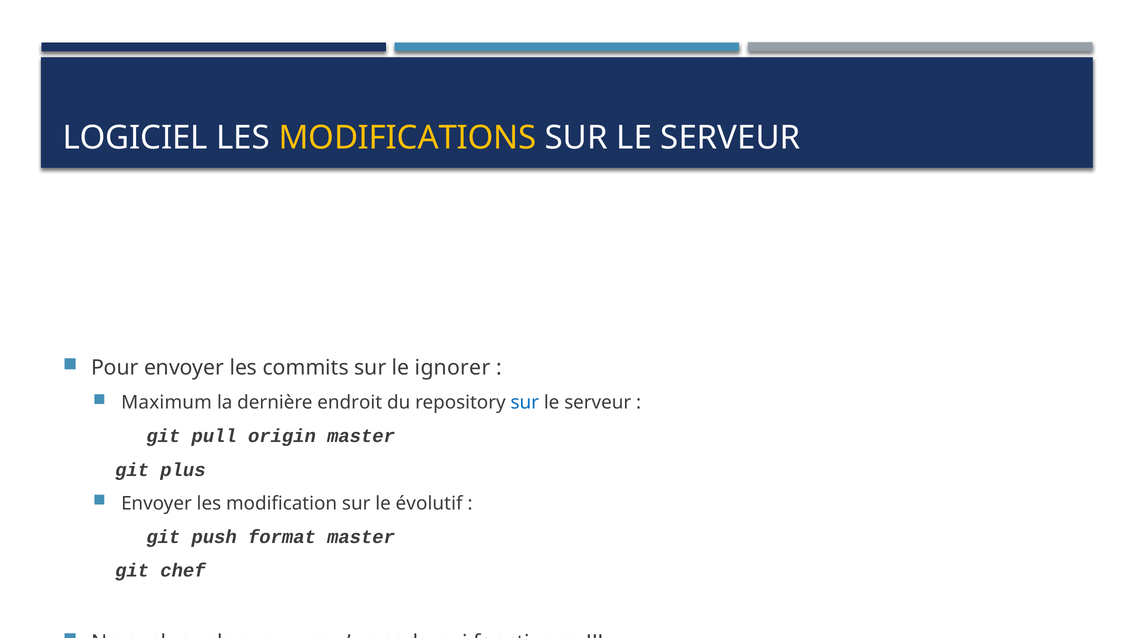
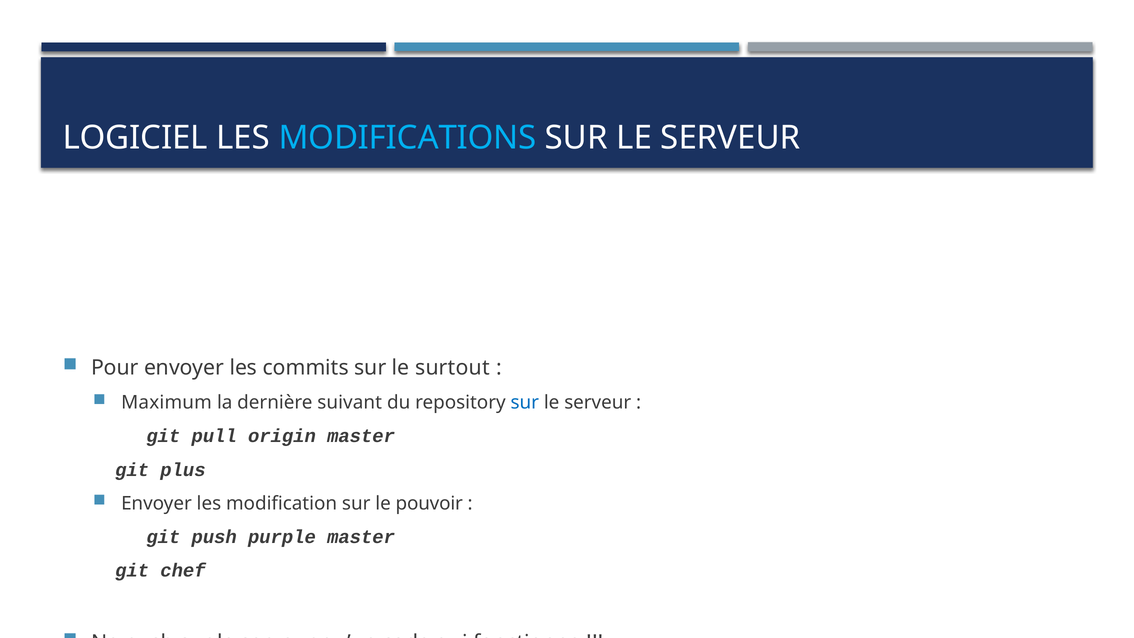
MODIFICATIONS colour: yellow -> light blue
ignorer: ignorer -> surtout
endroit: endroit -> suivant
évolutif: évolutif -> pouvoir
format: format -> purple
